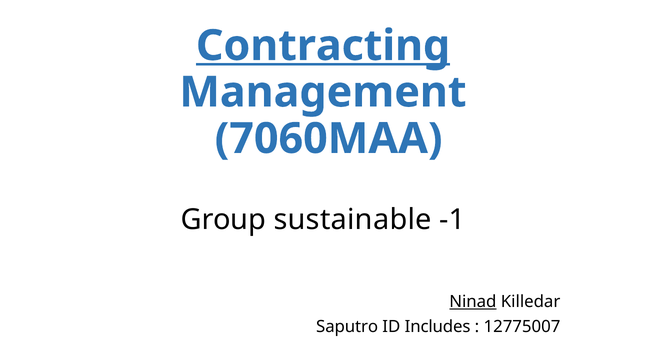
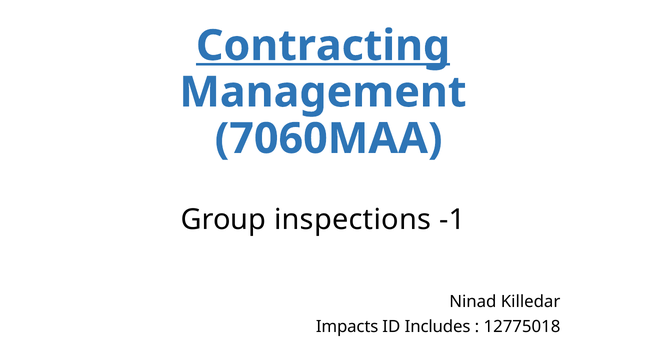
sustainable: sustainable -> inspections
Ninad underline: present -> none
Saputro: Saputro -> Impacts
12775007: 12775007 -> 12775018
